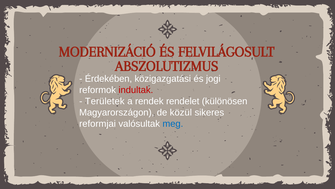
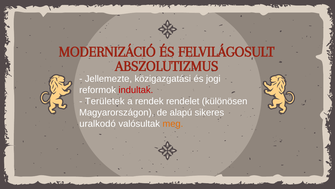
Érdekében: Érdekében -> Jellemezte
közül: közül -> alapú
reformjai: reformjai -> uralkodó
meg colour: blue -> orange
